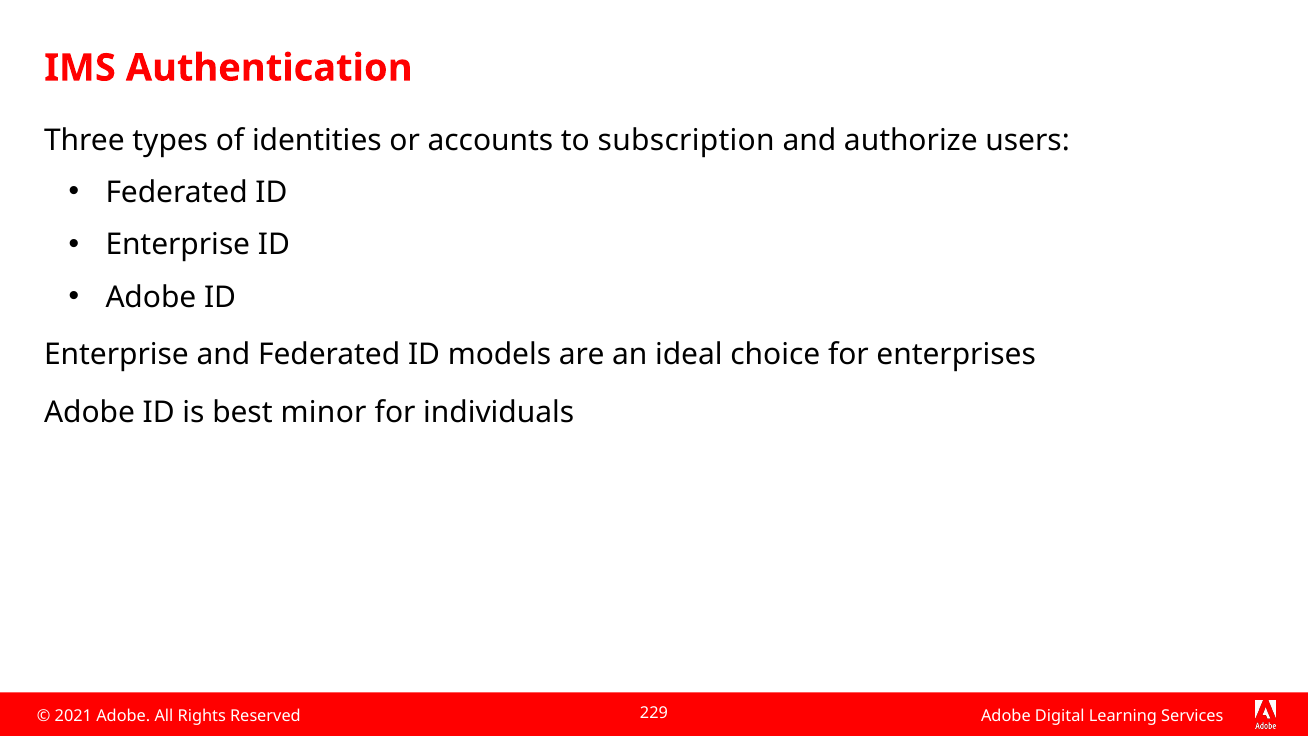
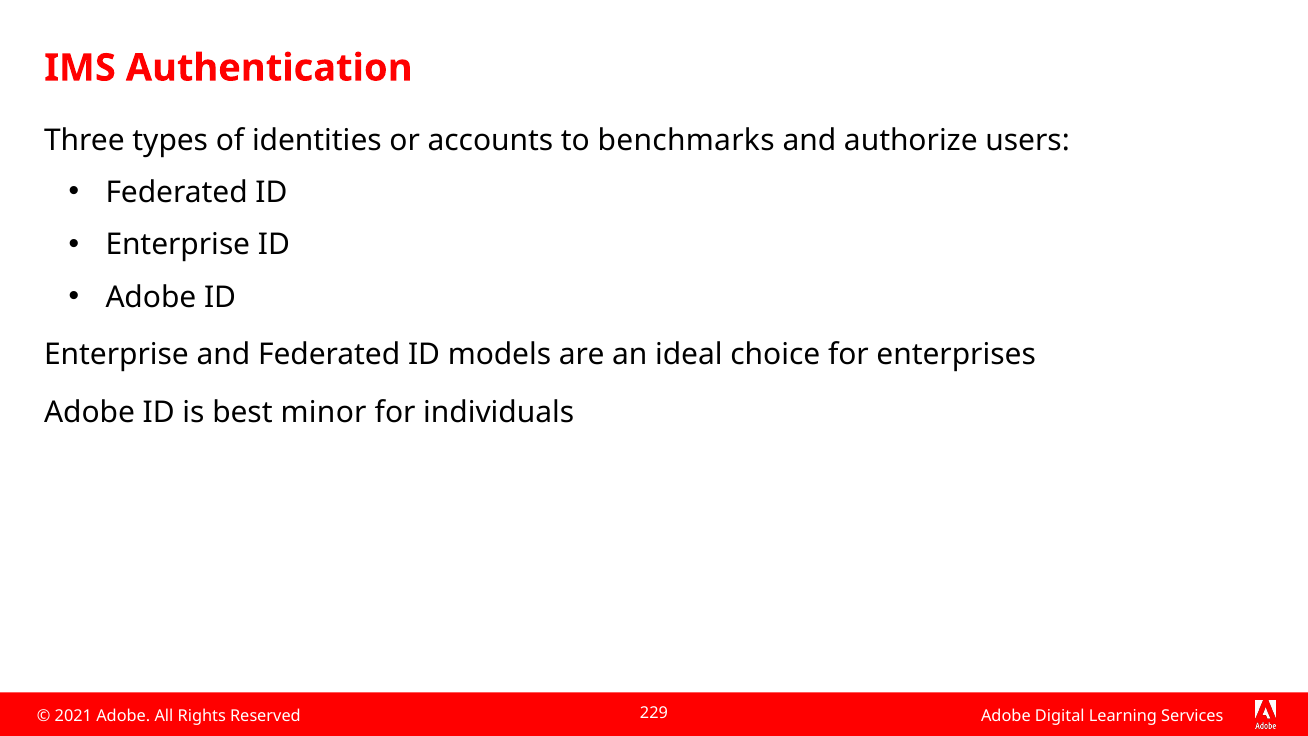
subscription: subscription -> benchmarks
